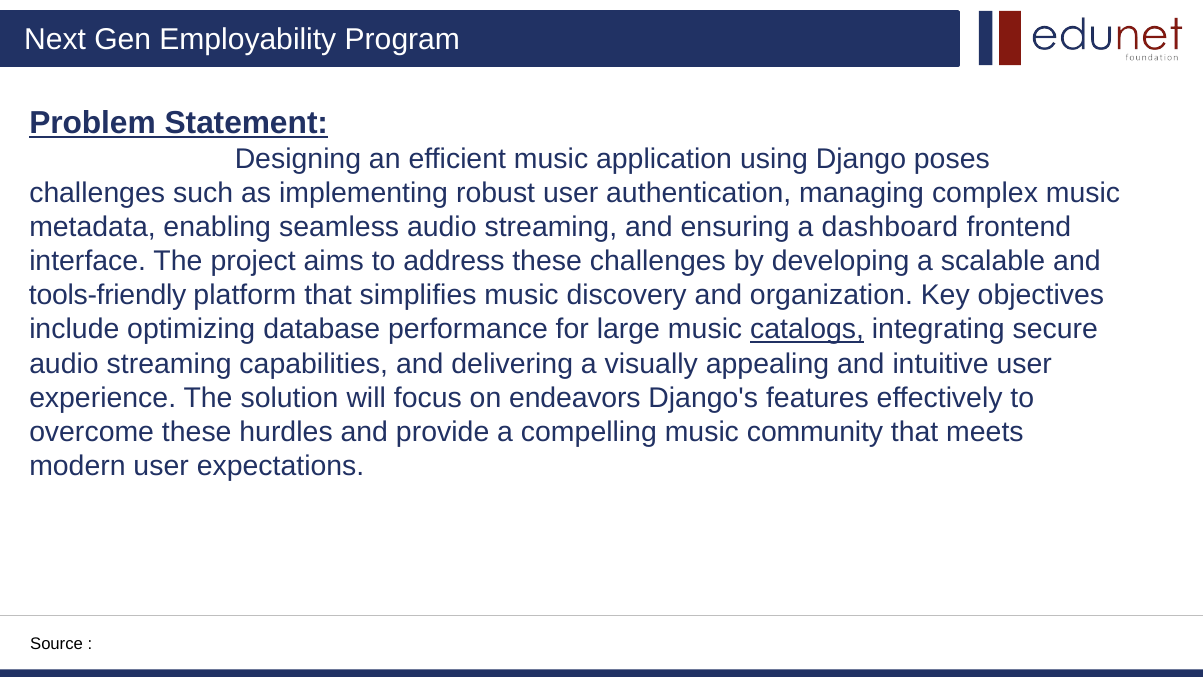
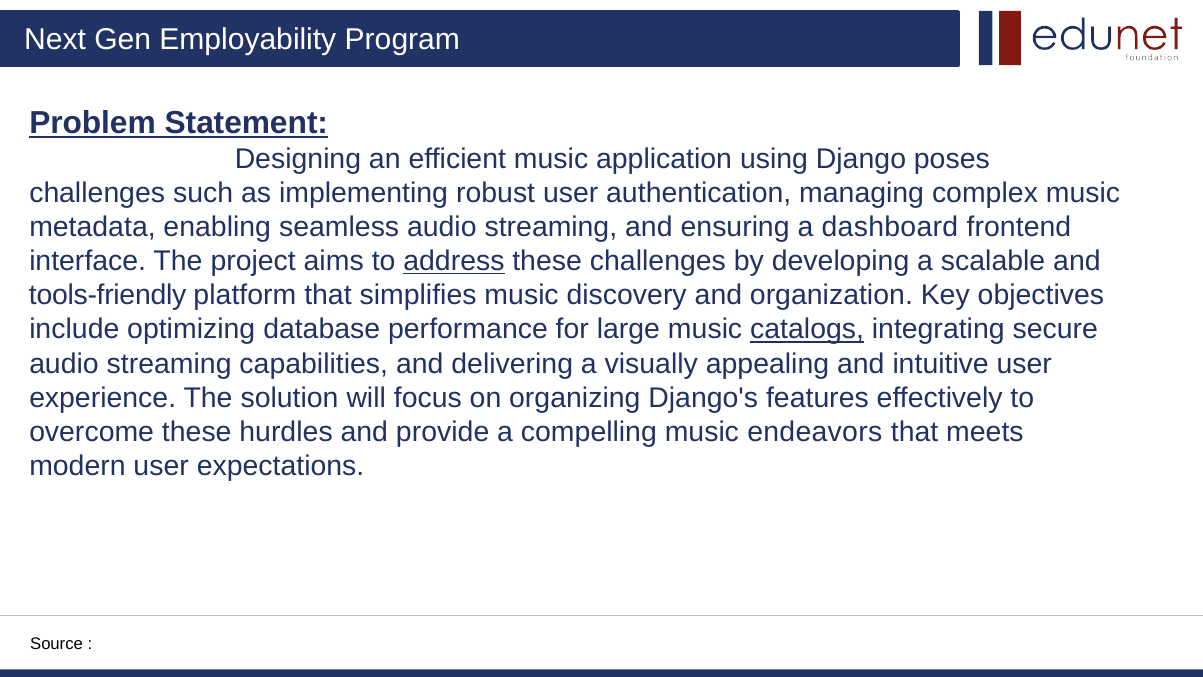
address underline: none -> present
endeavors: endeavors -> organizing
community: community -> endeavors
